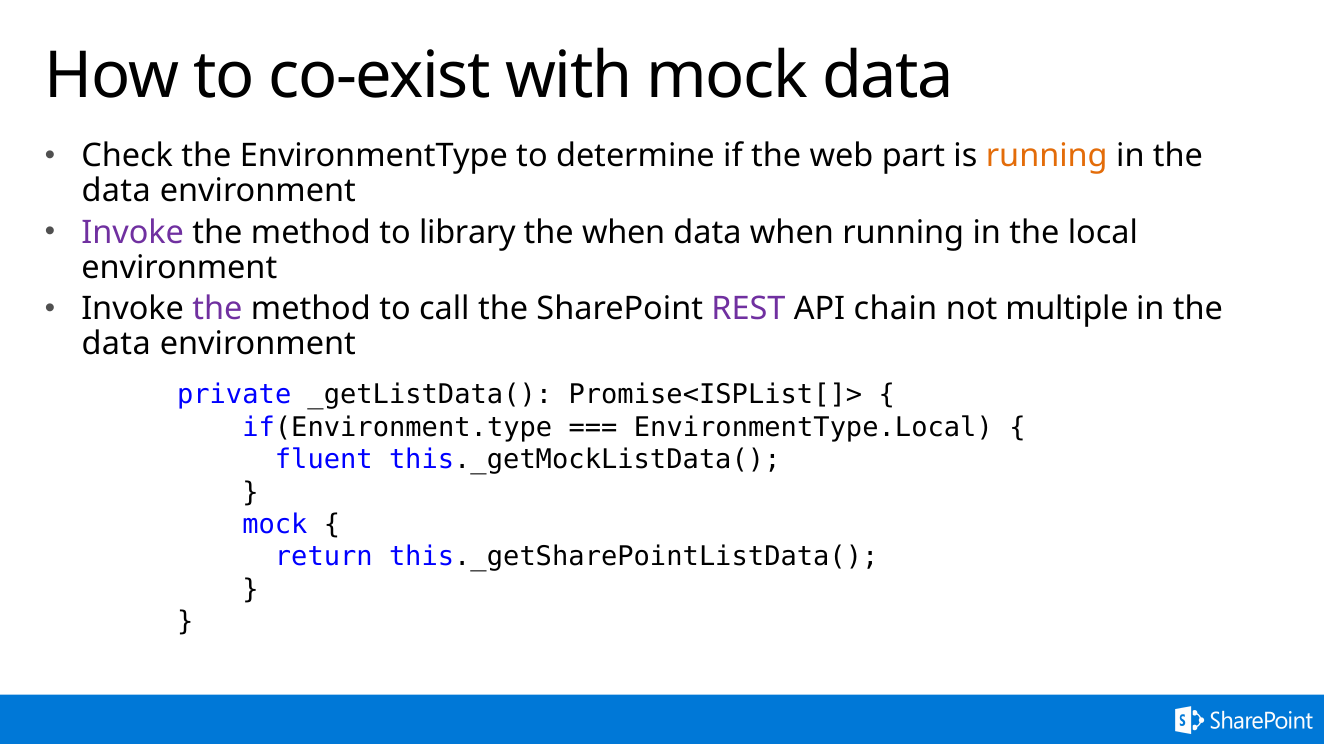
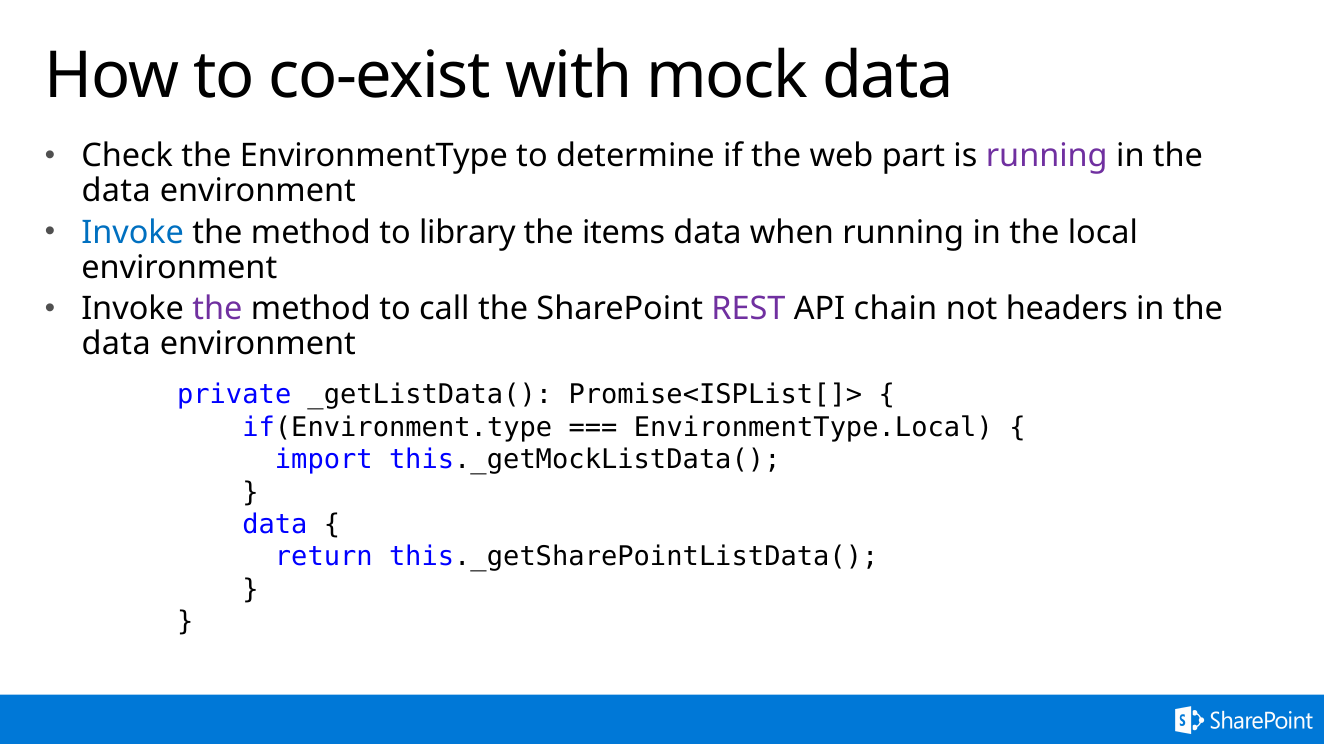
running at (1047, 156) colour: orange -> purple
Invoke at (133, 233) colour: purple -> blue
the when: when -> items
multiple: multiple -> headers
fluent: fluent -> import
mock at (275, 525): mock -> data
